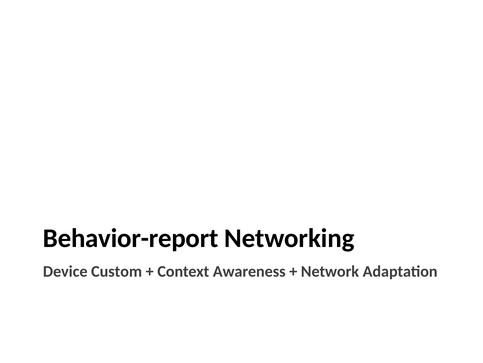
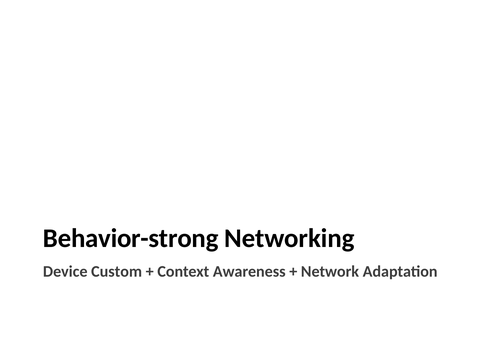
Behavior-report: Behavior-report -> Behavior-strong
